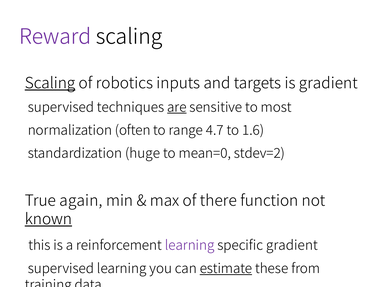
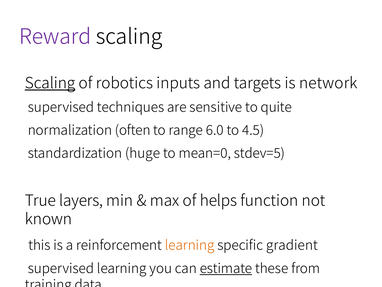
is gradient: gradient -> network
are underline: present -> none
most: most -> quite
4.7: 4.7 -> 6.0
1.6: 1.6 -> 4.5
stdev=2: stdev=2 -> stdev=5
again: again -> layers
there: there -> helps
known underline: present -> none
learning at (190, 245) colour: purple -> orange
